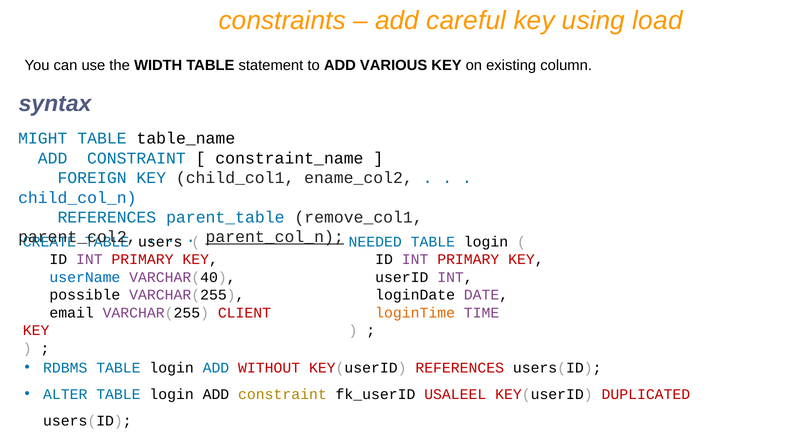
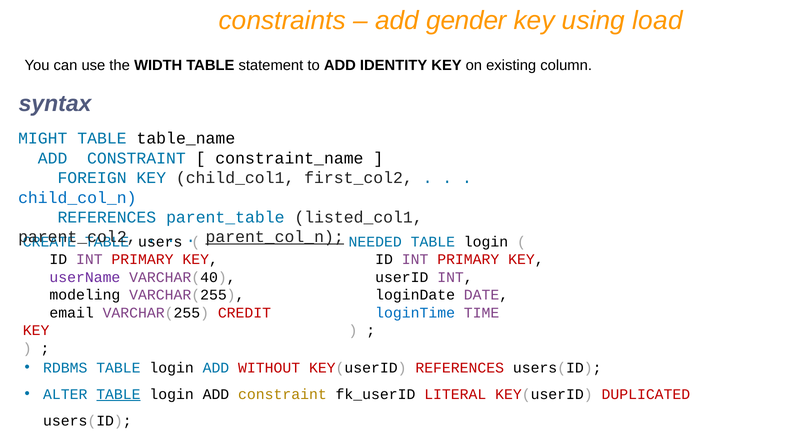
careful: careful -> gender
VARIOUS: VARIOUS -> IDENTITY
ename_col2: ename_col2 -> first_col2
remove_col1: remove_col1 -> listed_col1
userName colour: blue -> purple
possible: possible -> modeling
CLIENT: CLIENT -> CREDIT
loginTime colour: orange -> blue
TABLE at (118, 395) underline: none -> present
USALEEL: USALEEL -> LITERAL
